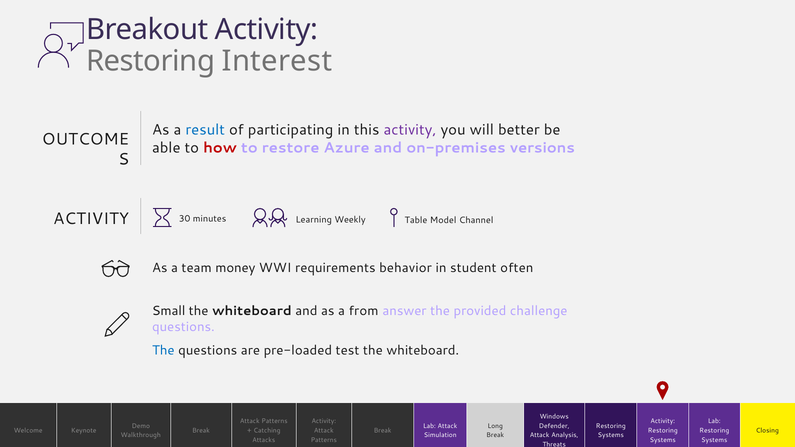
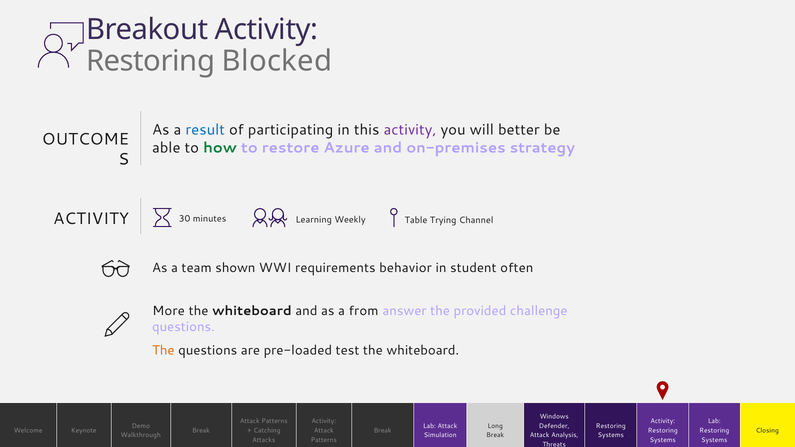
Interest: Interest -> Blocked
how colour: red -> green
versions: versions -> strategy
Model: Model -> Trying
money: money -> shown
Small: Small -> More
The at (163, 351) colour: blue -> orange
